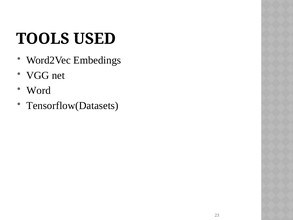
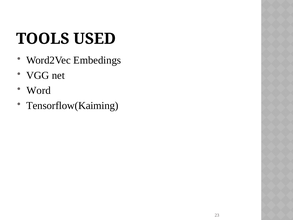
Tensorflow(Datasets: Tensorflow(Datasets -> Tensorflow(Kaiming
